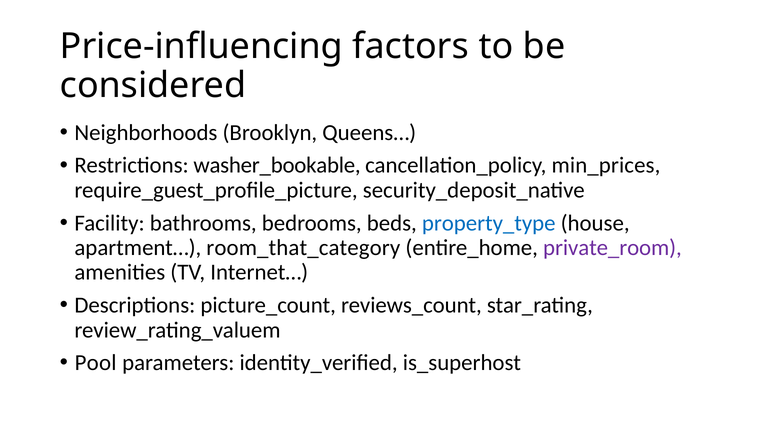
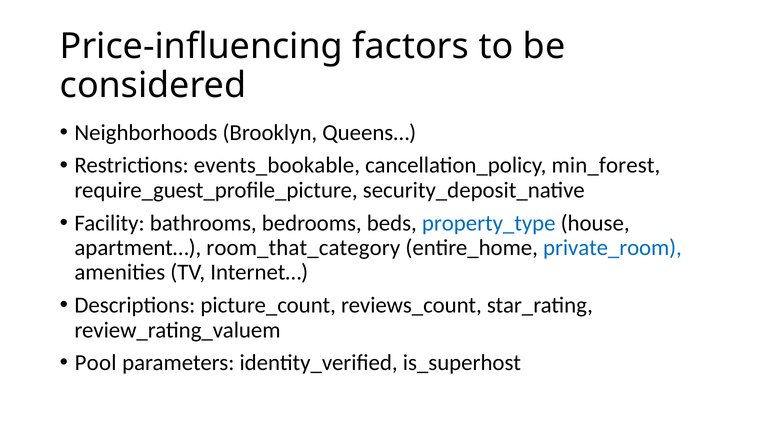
washer_bookable: washer_bookable -> events_bookable
min_prices: min_prices -> min_forest
private_room colour: purple -> blue
